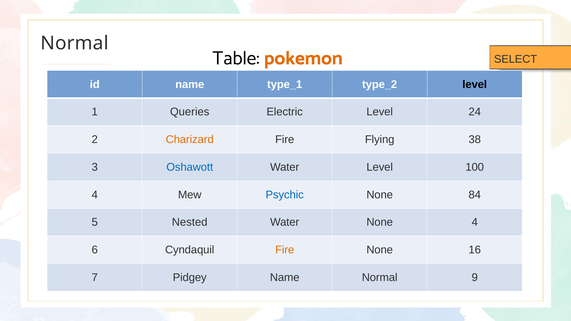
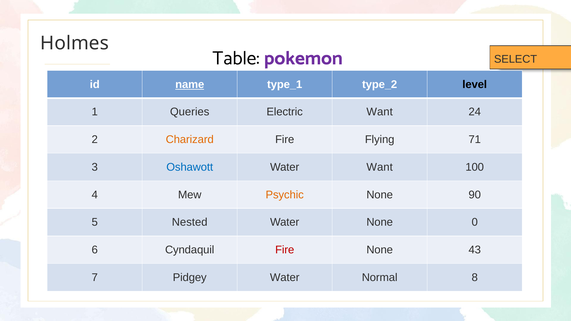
Normal at (75, 43): Normal -> Holmes
pokemon colour: orange -> purple
name at (190, 84) underline: none -> present
Electric Level: Level -> Want
38: 38 -> 71
Water Level: Level -> Want
Psychic colour: blue -> orange
84: 84 -> 90
None 4: 4 -> 0
Fire at (285, 250) colour: orange -> red
16: 16 -> 43
Pidgey Name: Name -> Water
9: 9 -> 8
